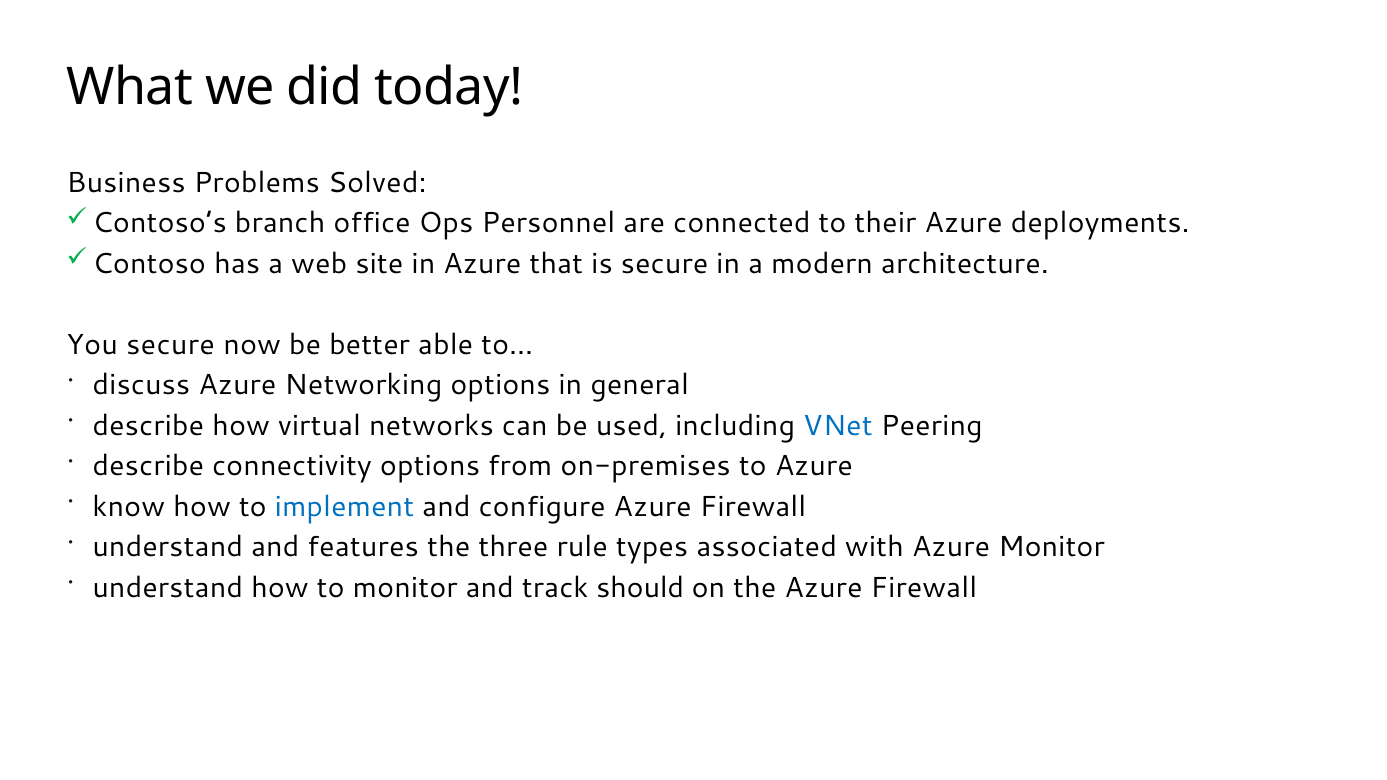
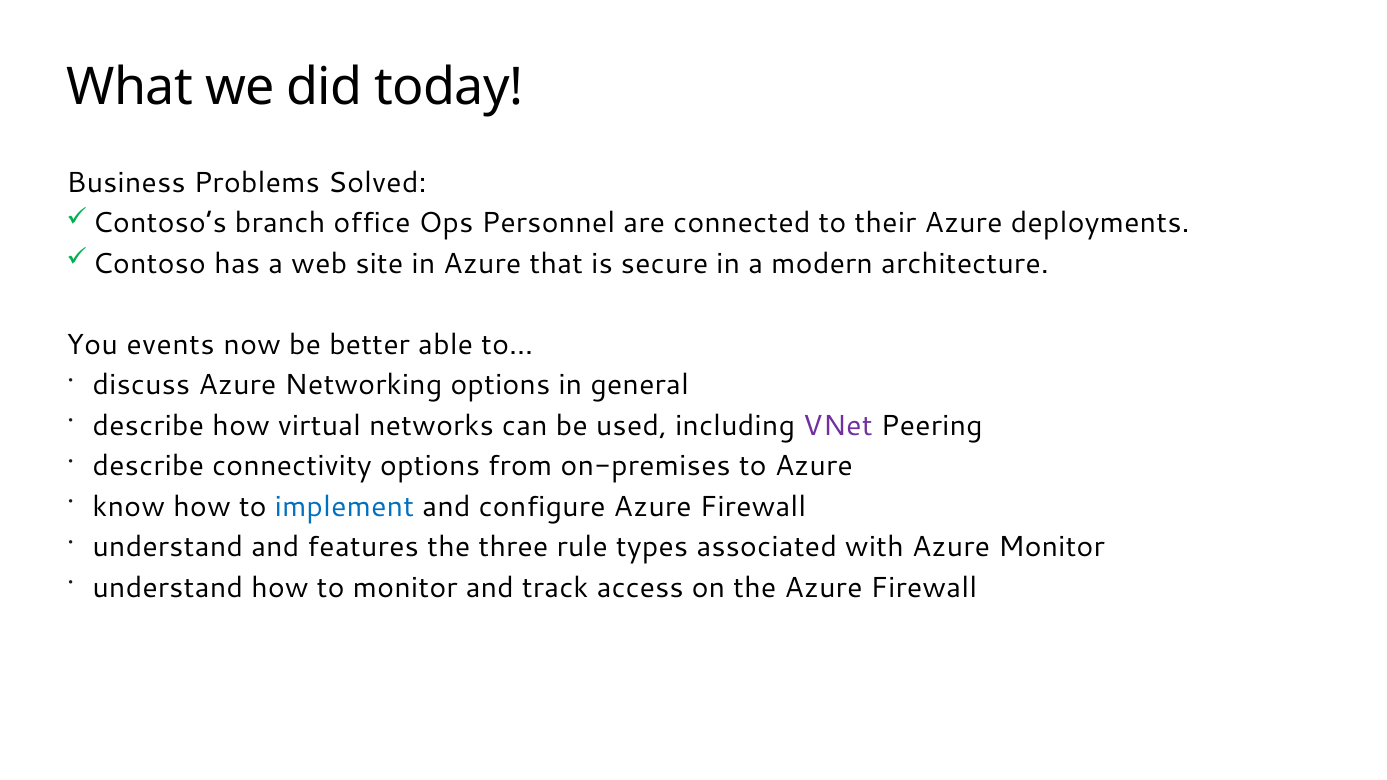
You secure: secure -> events
VNet colour: blue -> purple
should: should -> access
